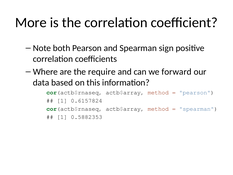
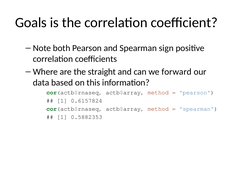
More: More -> Goals
require: require -> straight
